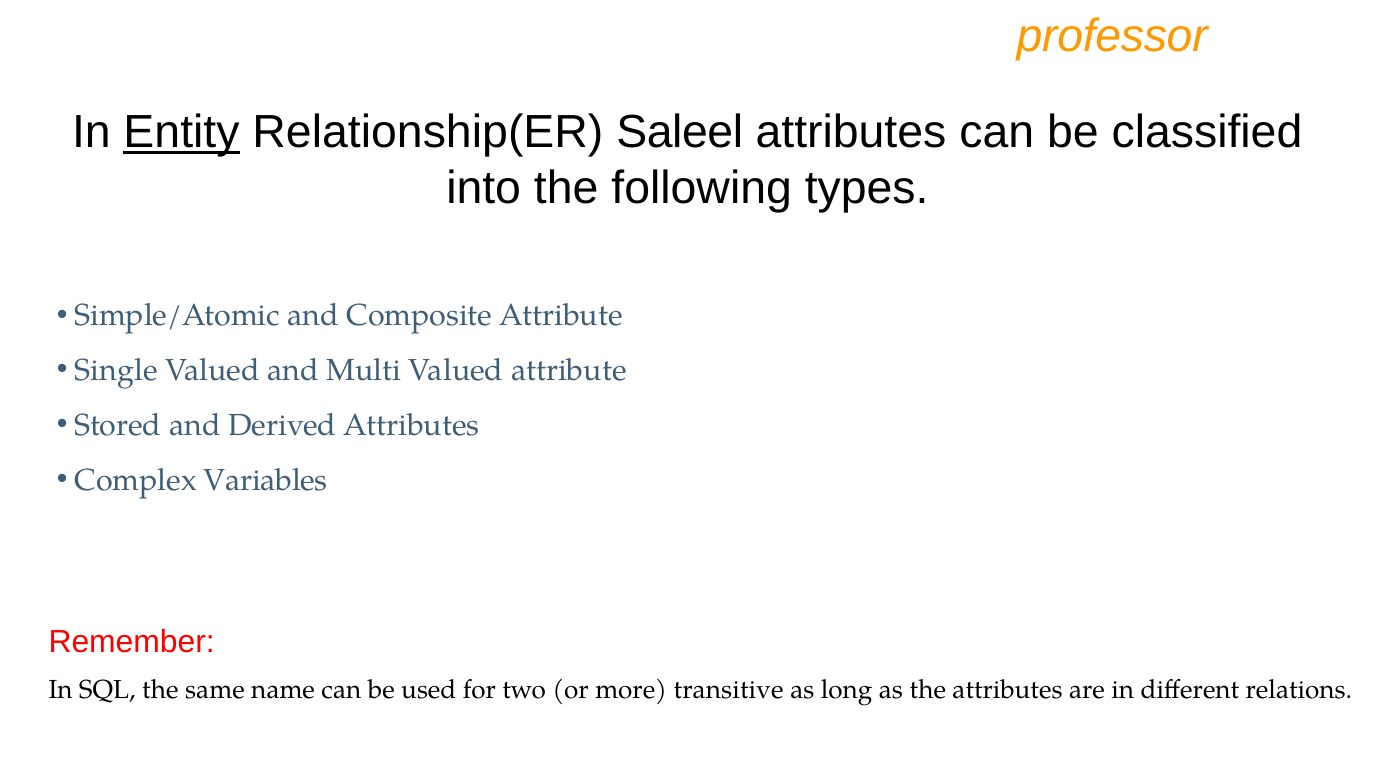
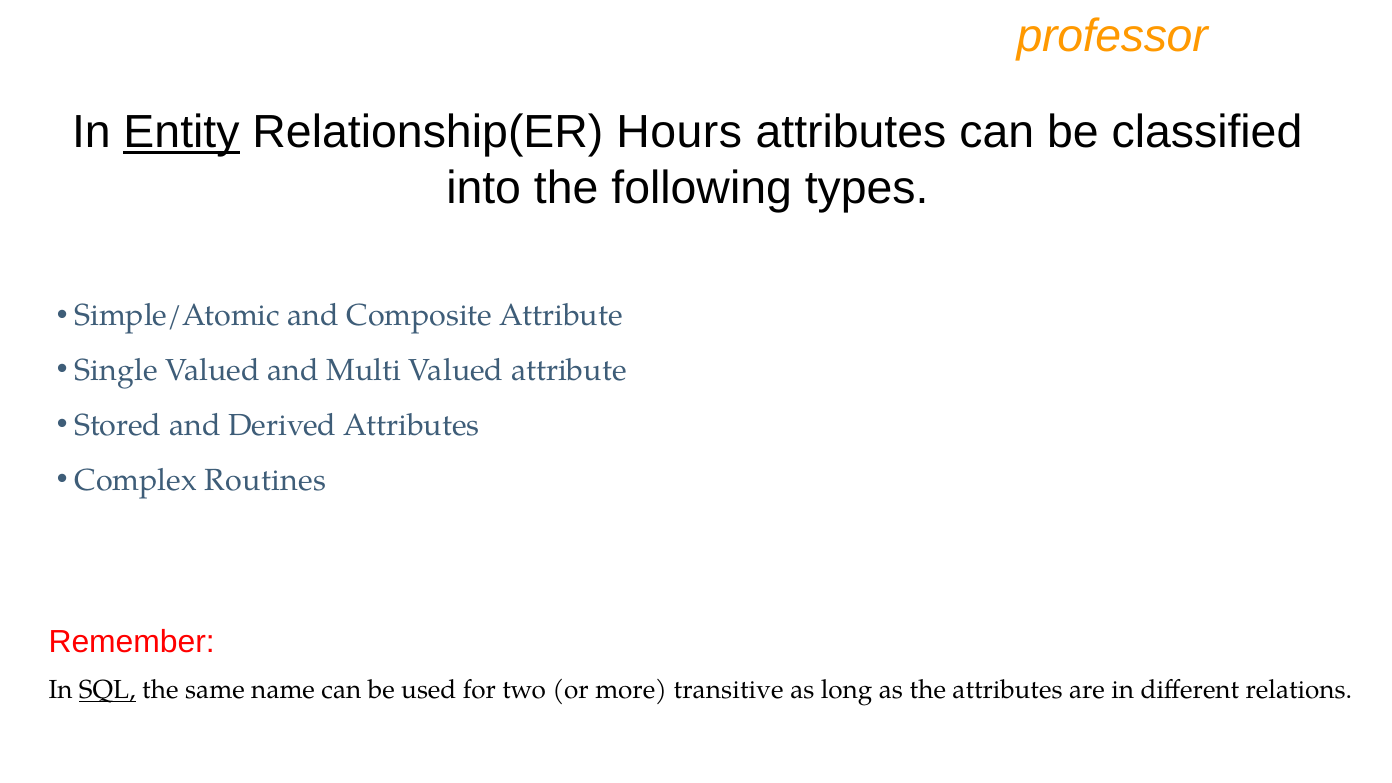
Saleel: Saleel -> Hours
Variables: Variables -> Routines
SQL underline: none -> present
